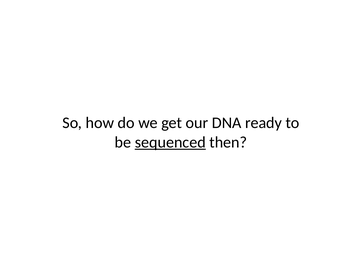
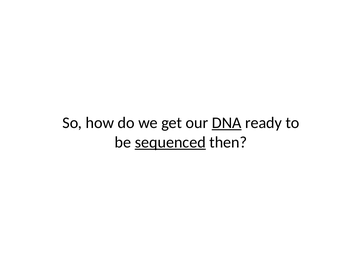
DNA underline: none -> present
